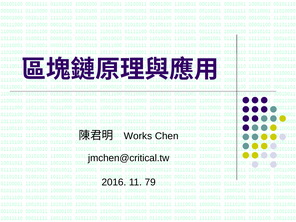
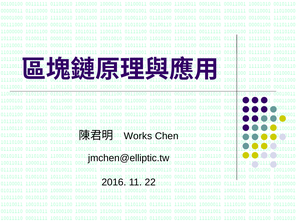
jmchen@critical.tw: jmchen@critical.tw -> jmchen@elliptic.tw
79: 79 -> 22
